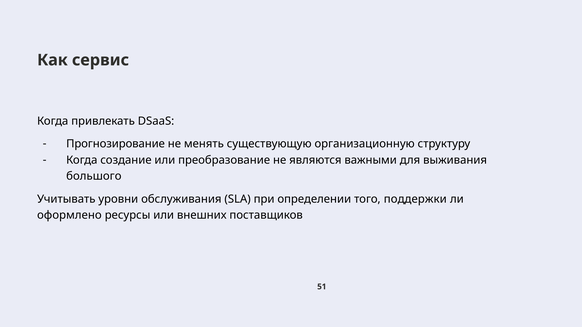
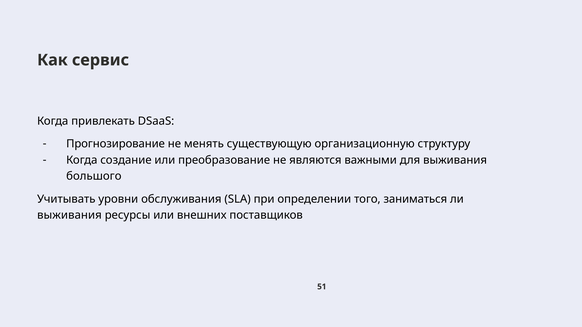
поддержки: поддержки -> заниматься
оформлено at (69, 215): оформлено -> выживания
